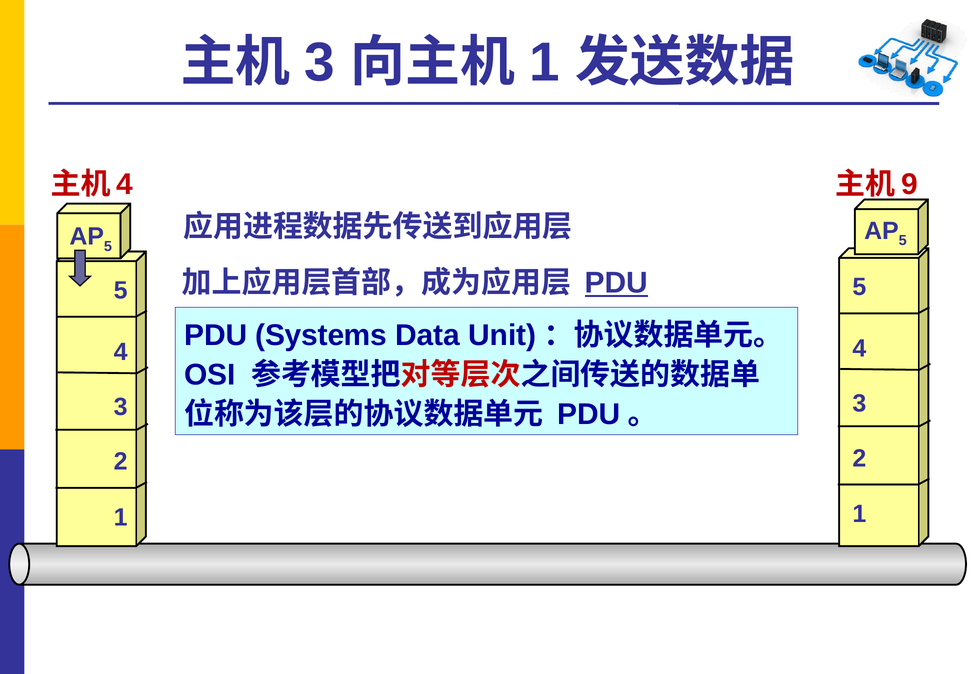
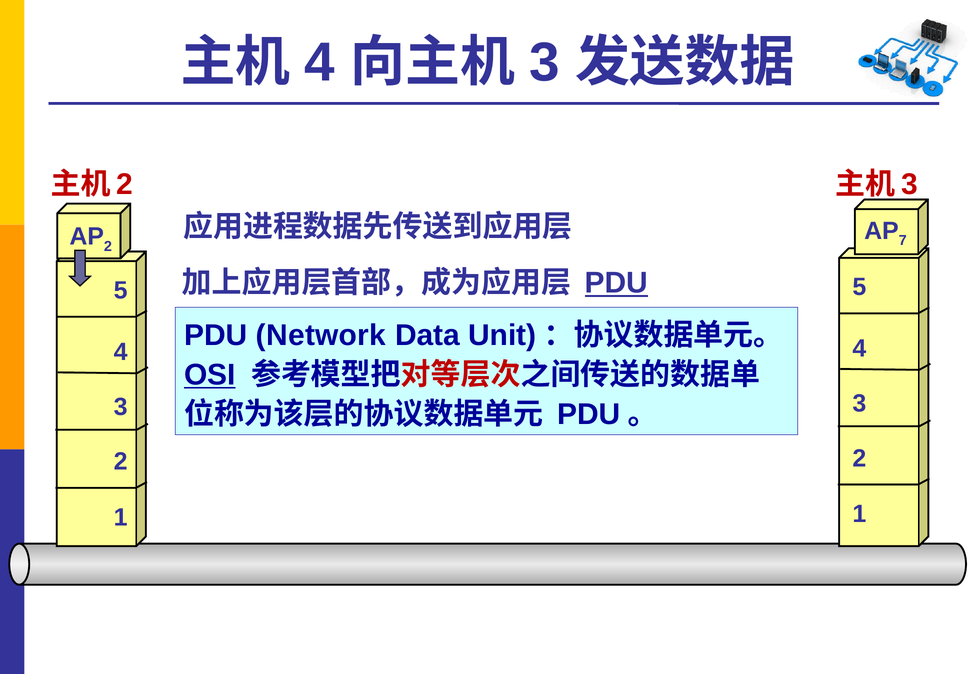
3 at (320, 63): 3 -> 4
1 at (544, 63): 1 -> 3
4 at (125, 184): 4 -> 2
9 at (909, 184): 9 -> 3
5 at (903, 240): 5 -> 7
5 at (108, 246): 5 -> 2
Systems: Systems -> Network
OSI underline: none -> present
